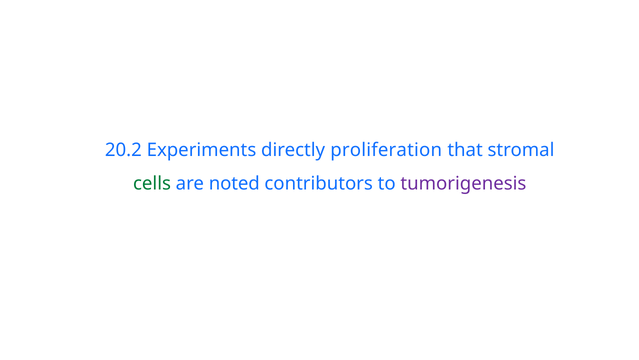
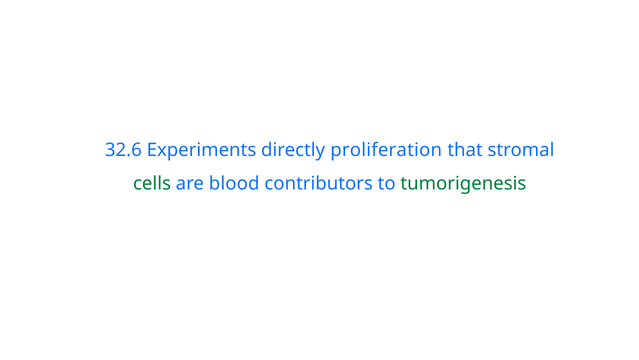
20.2: 20.2 -> 32.6
noted: noted -> blood
tumorigenesis colour: purple -> green
